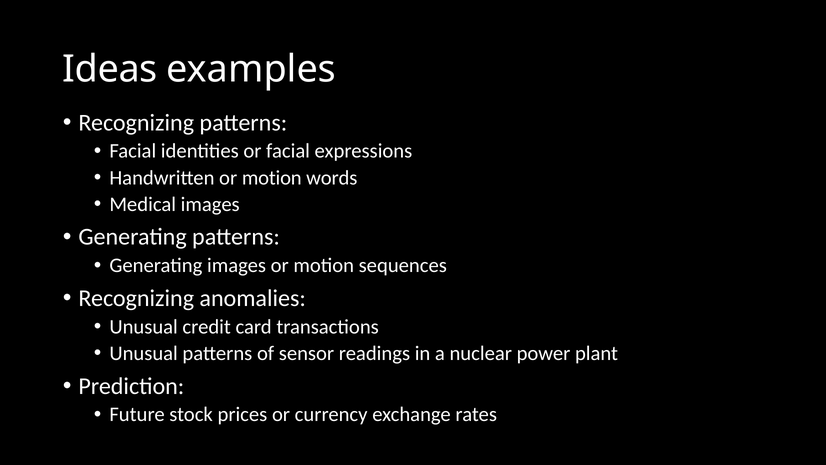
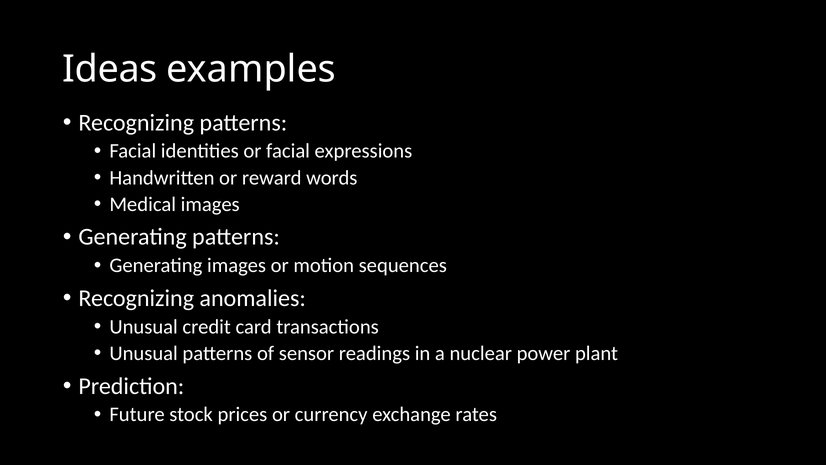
Handwritten or motion: motion -> reward
